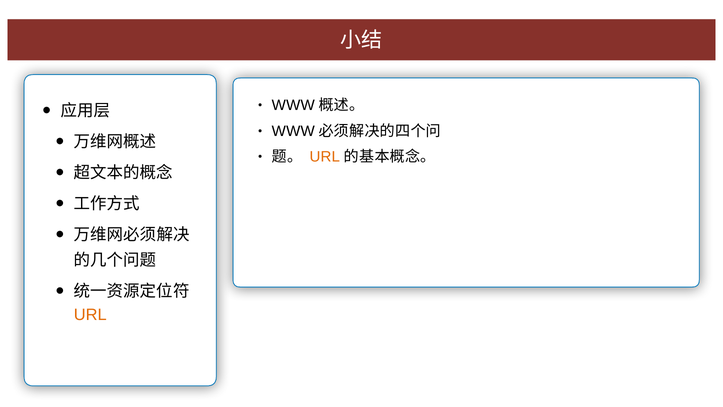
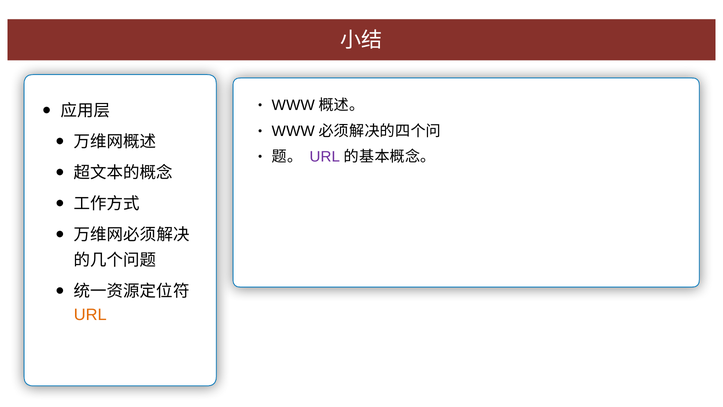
URL at (325, 157) colour: orange -> purple
